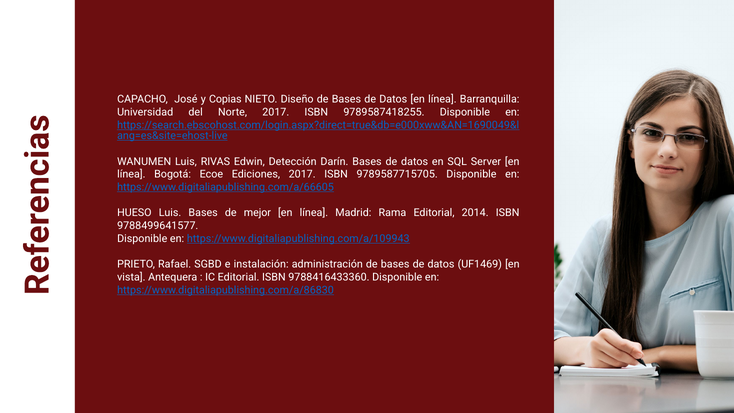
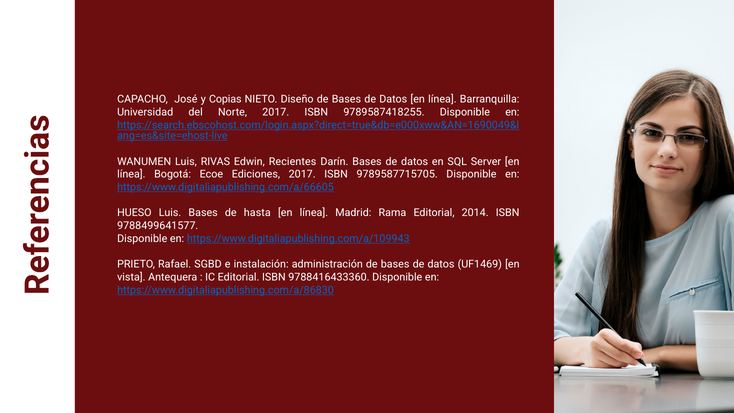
Detección: Detección -> Recientes
mejor: mejor -> hasta
